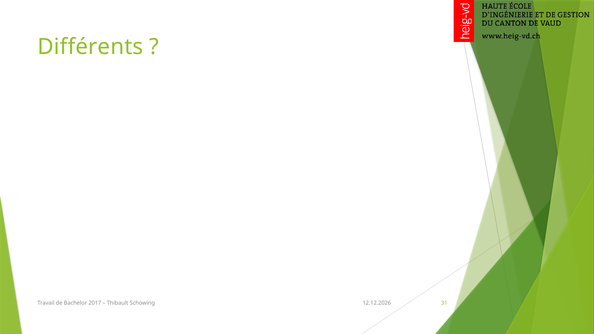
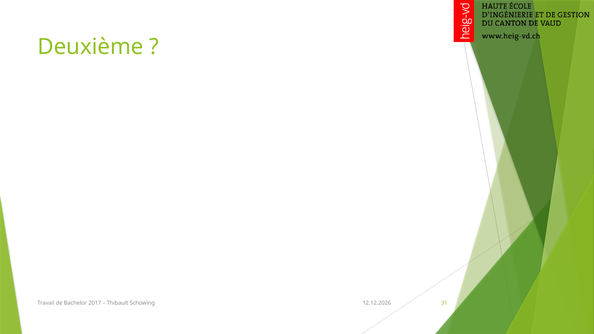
Différents: Différents -> Deuxième
